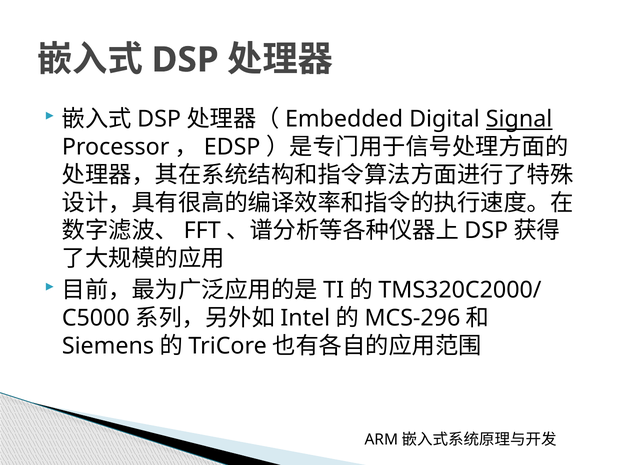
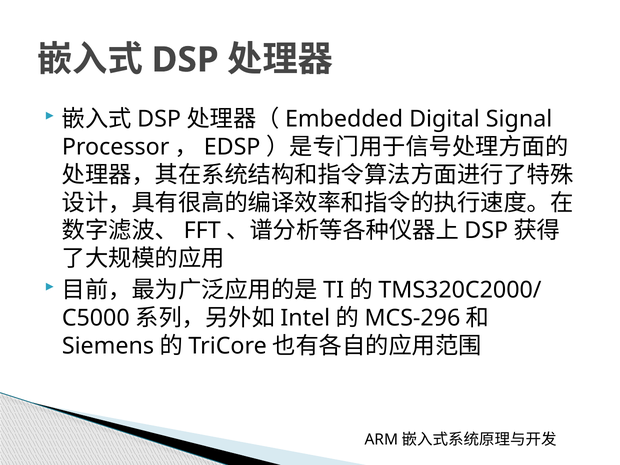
Signal underline: present -> none
